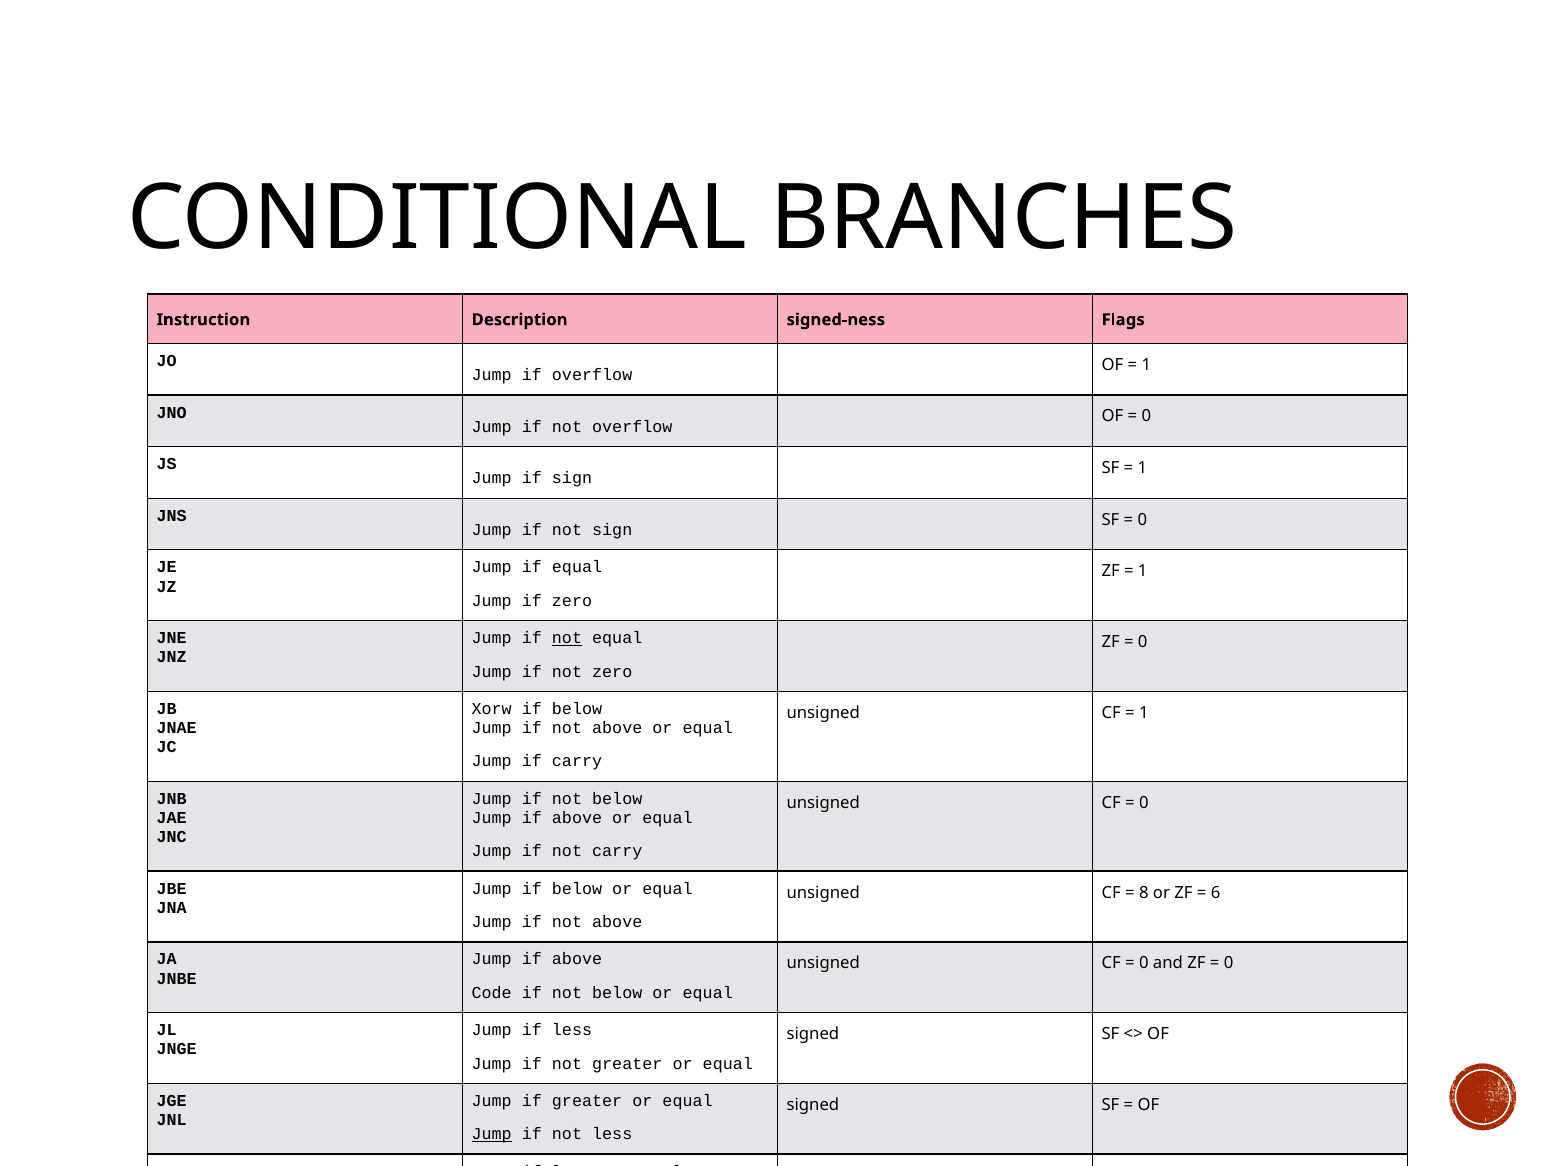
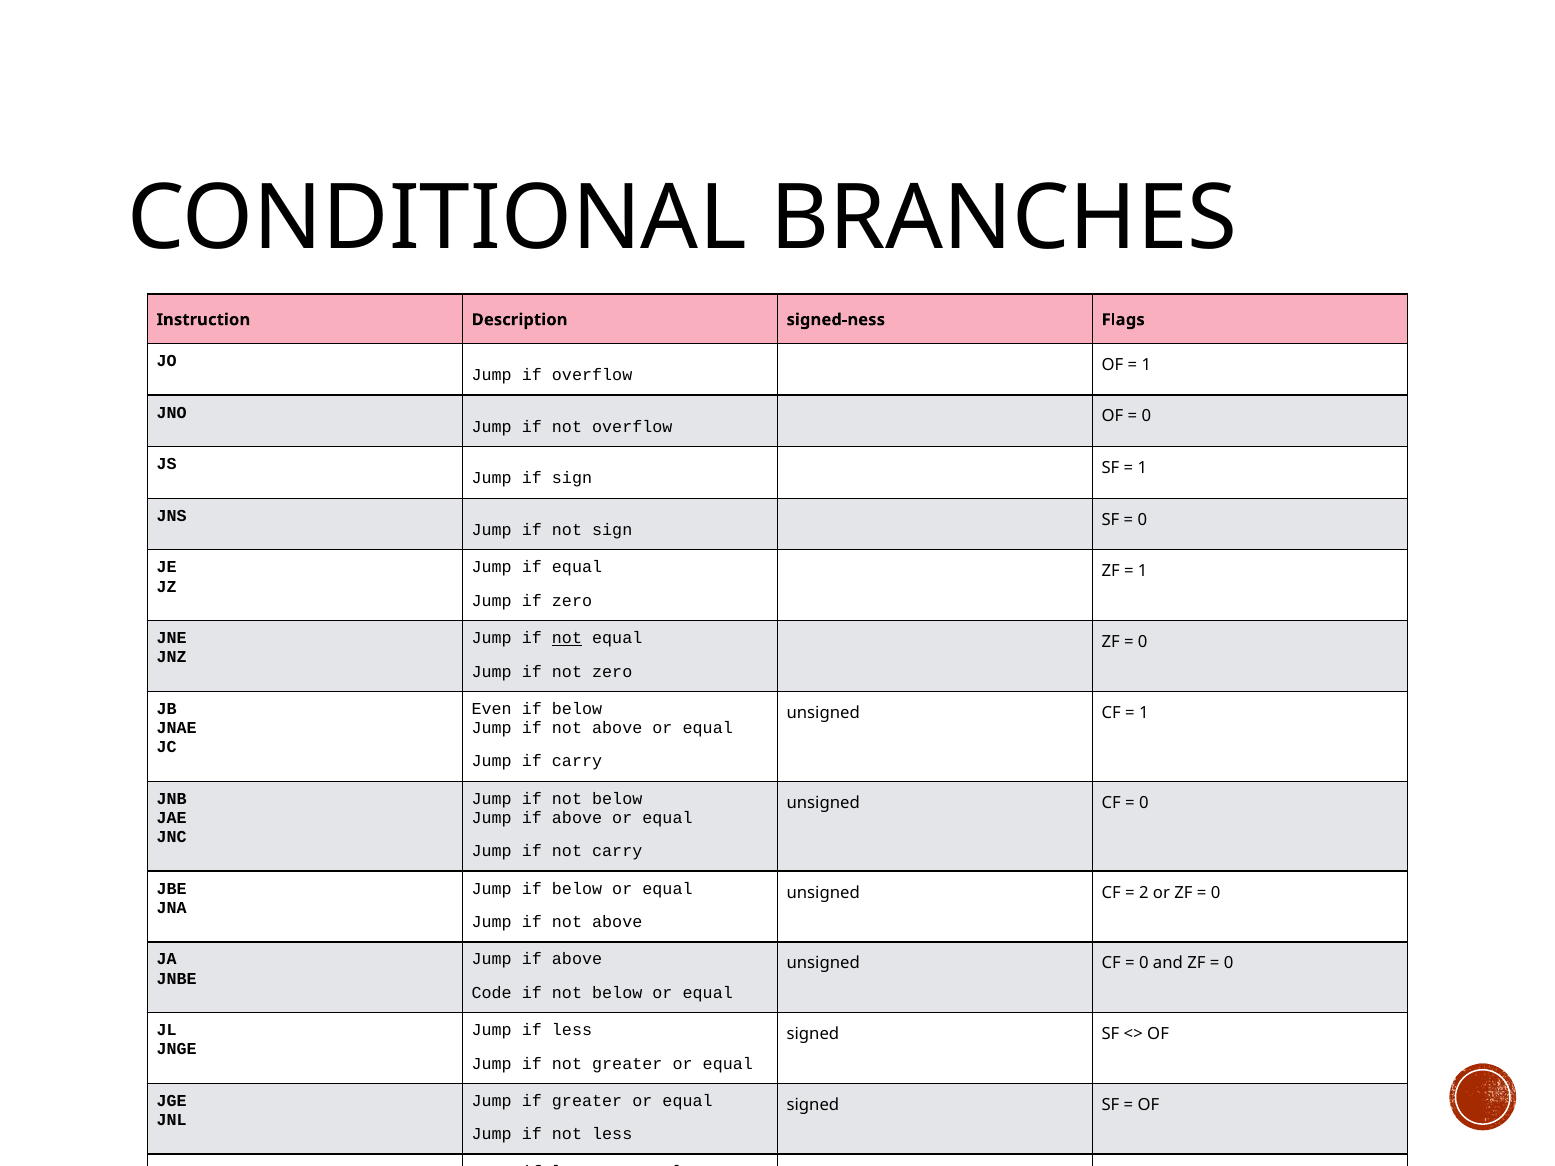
Xorw at (492, 709): Xorw -> Even
8: 8 -> 2
6 at (1216, 893): 6 -> 0
Jump at (492, 1135) underline: present -> none
